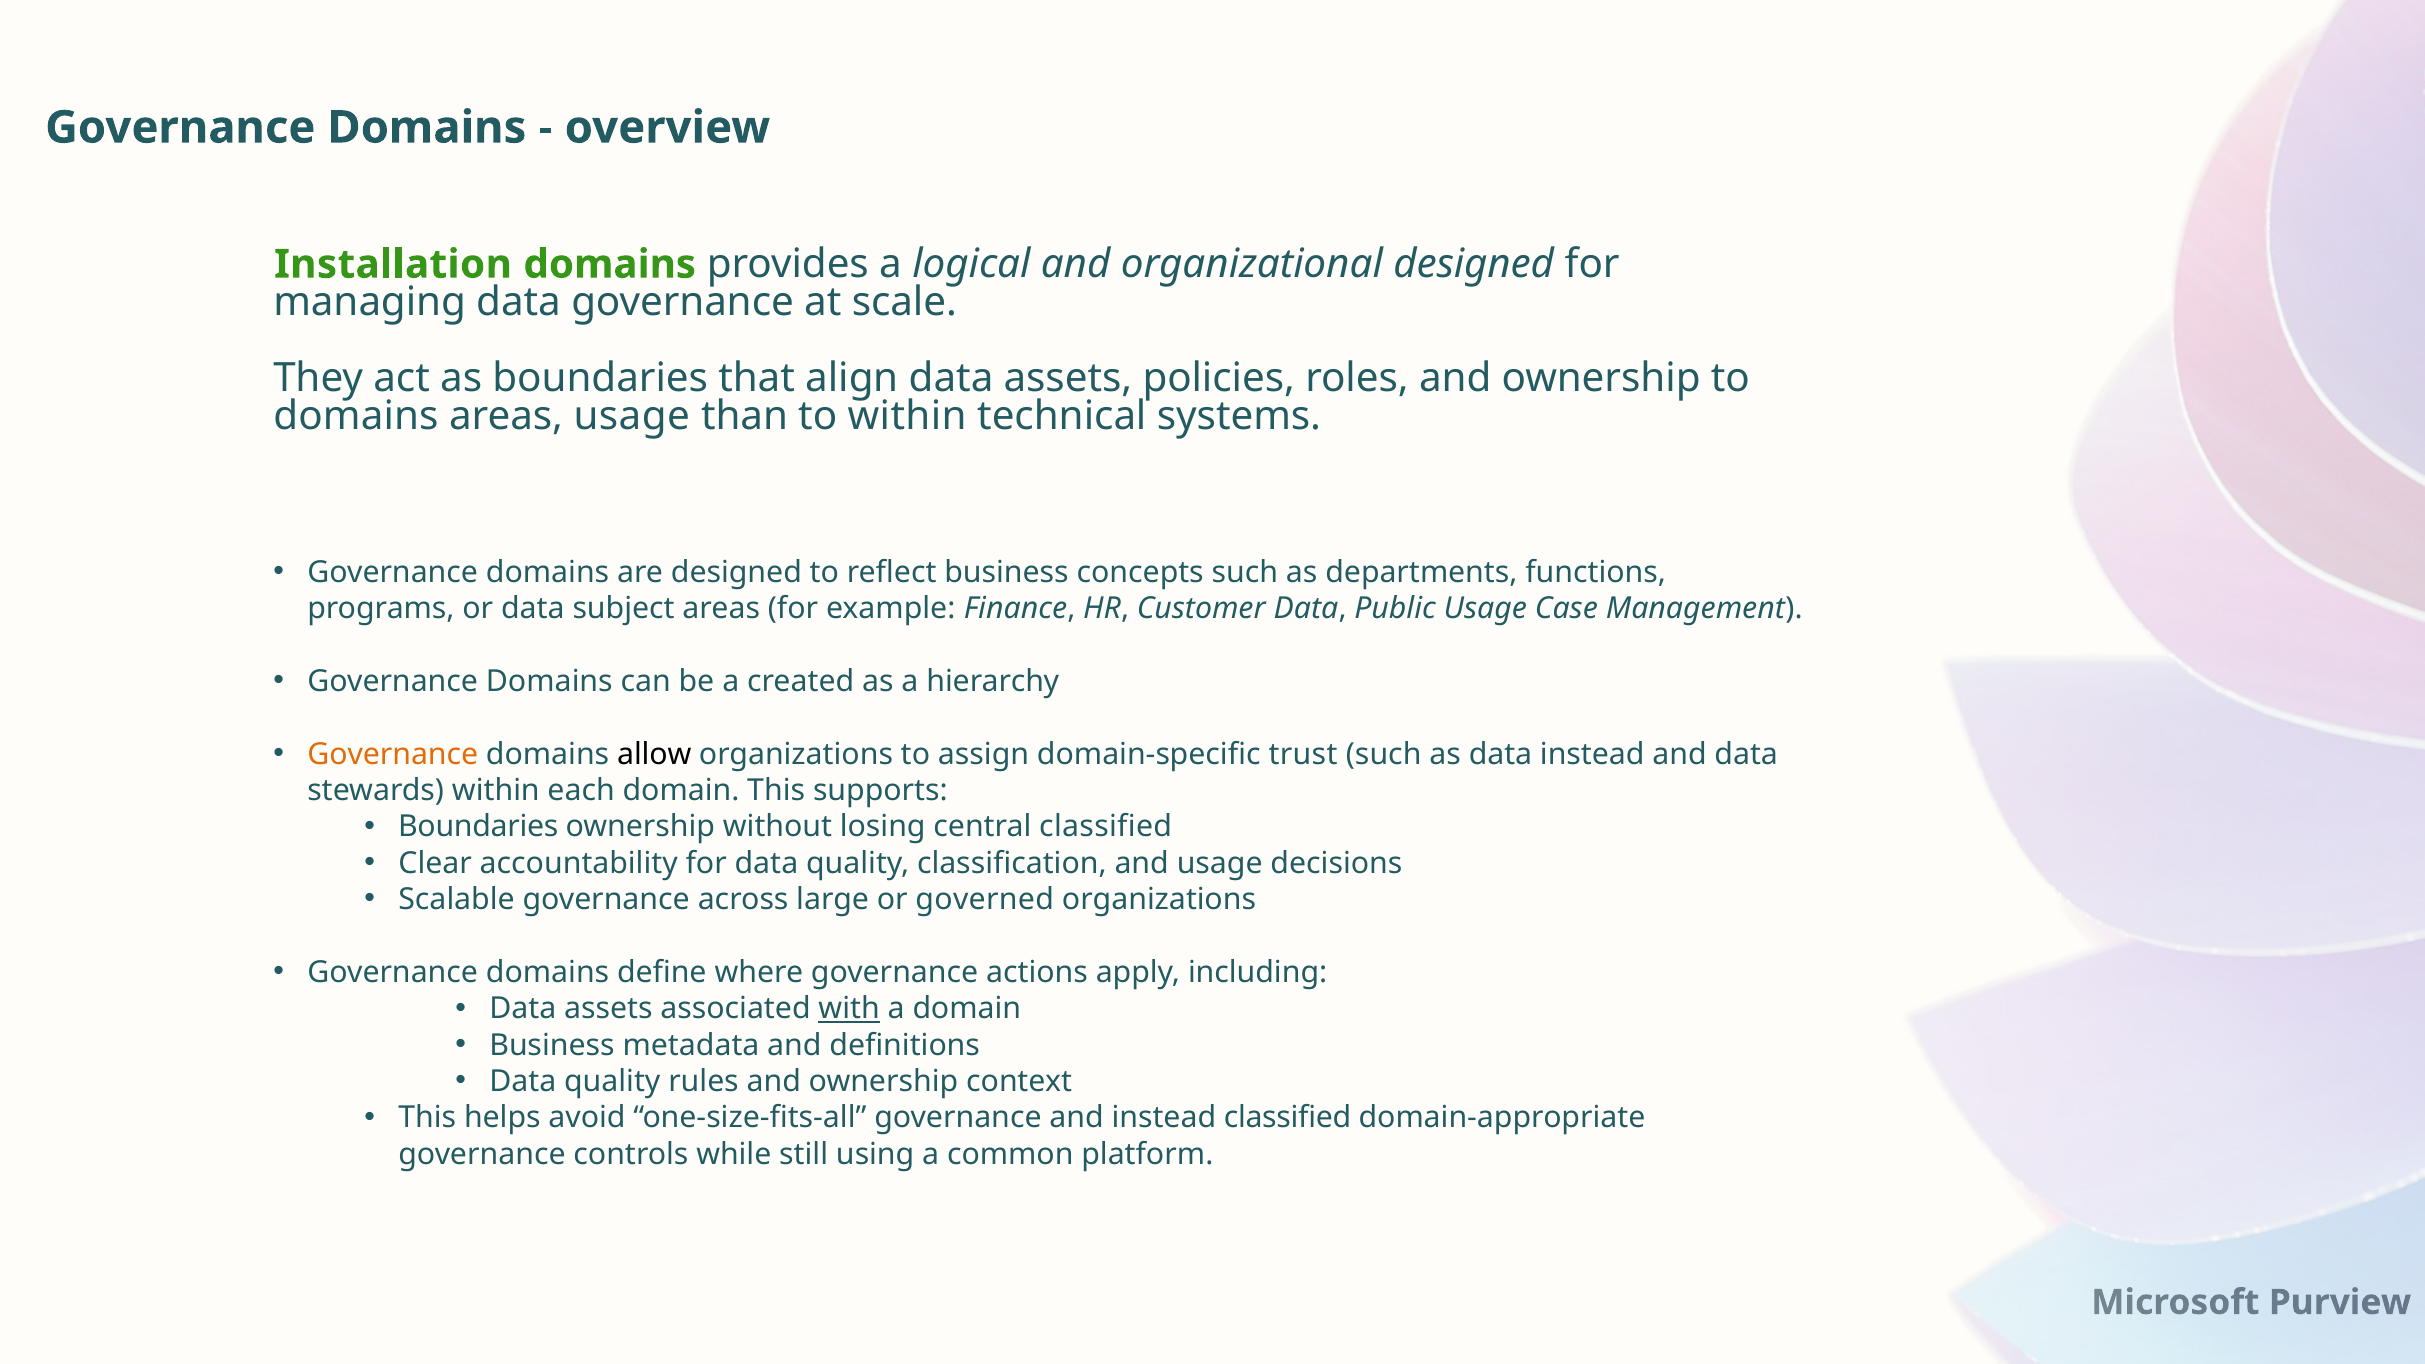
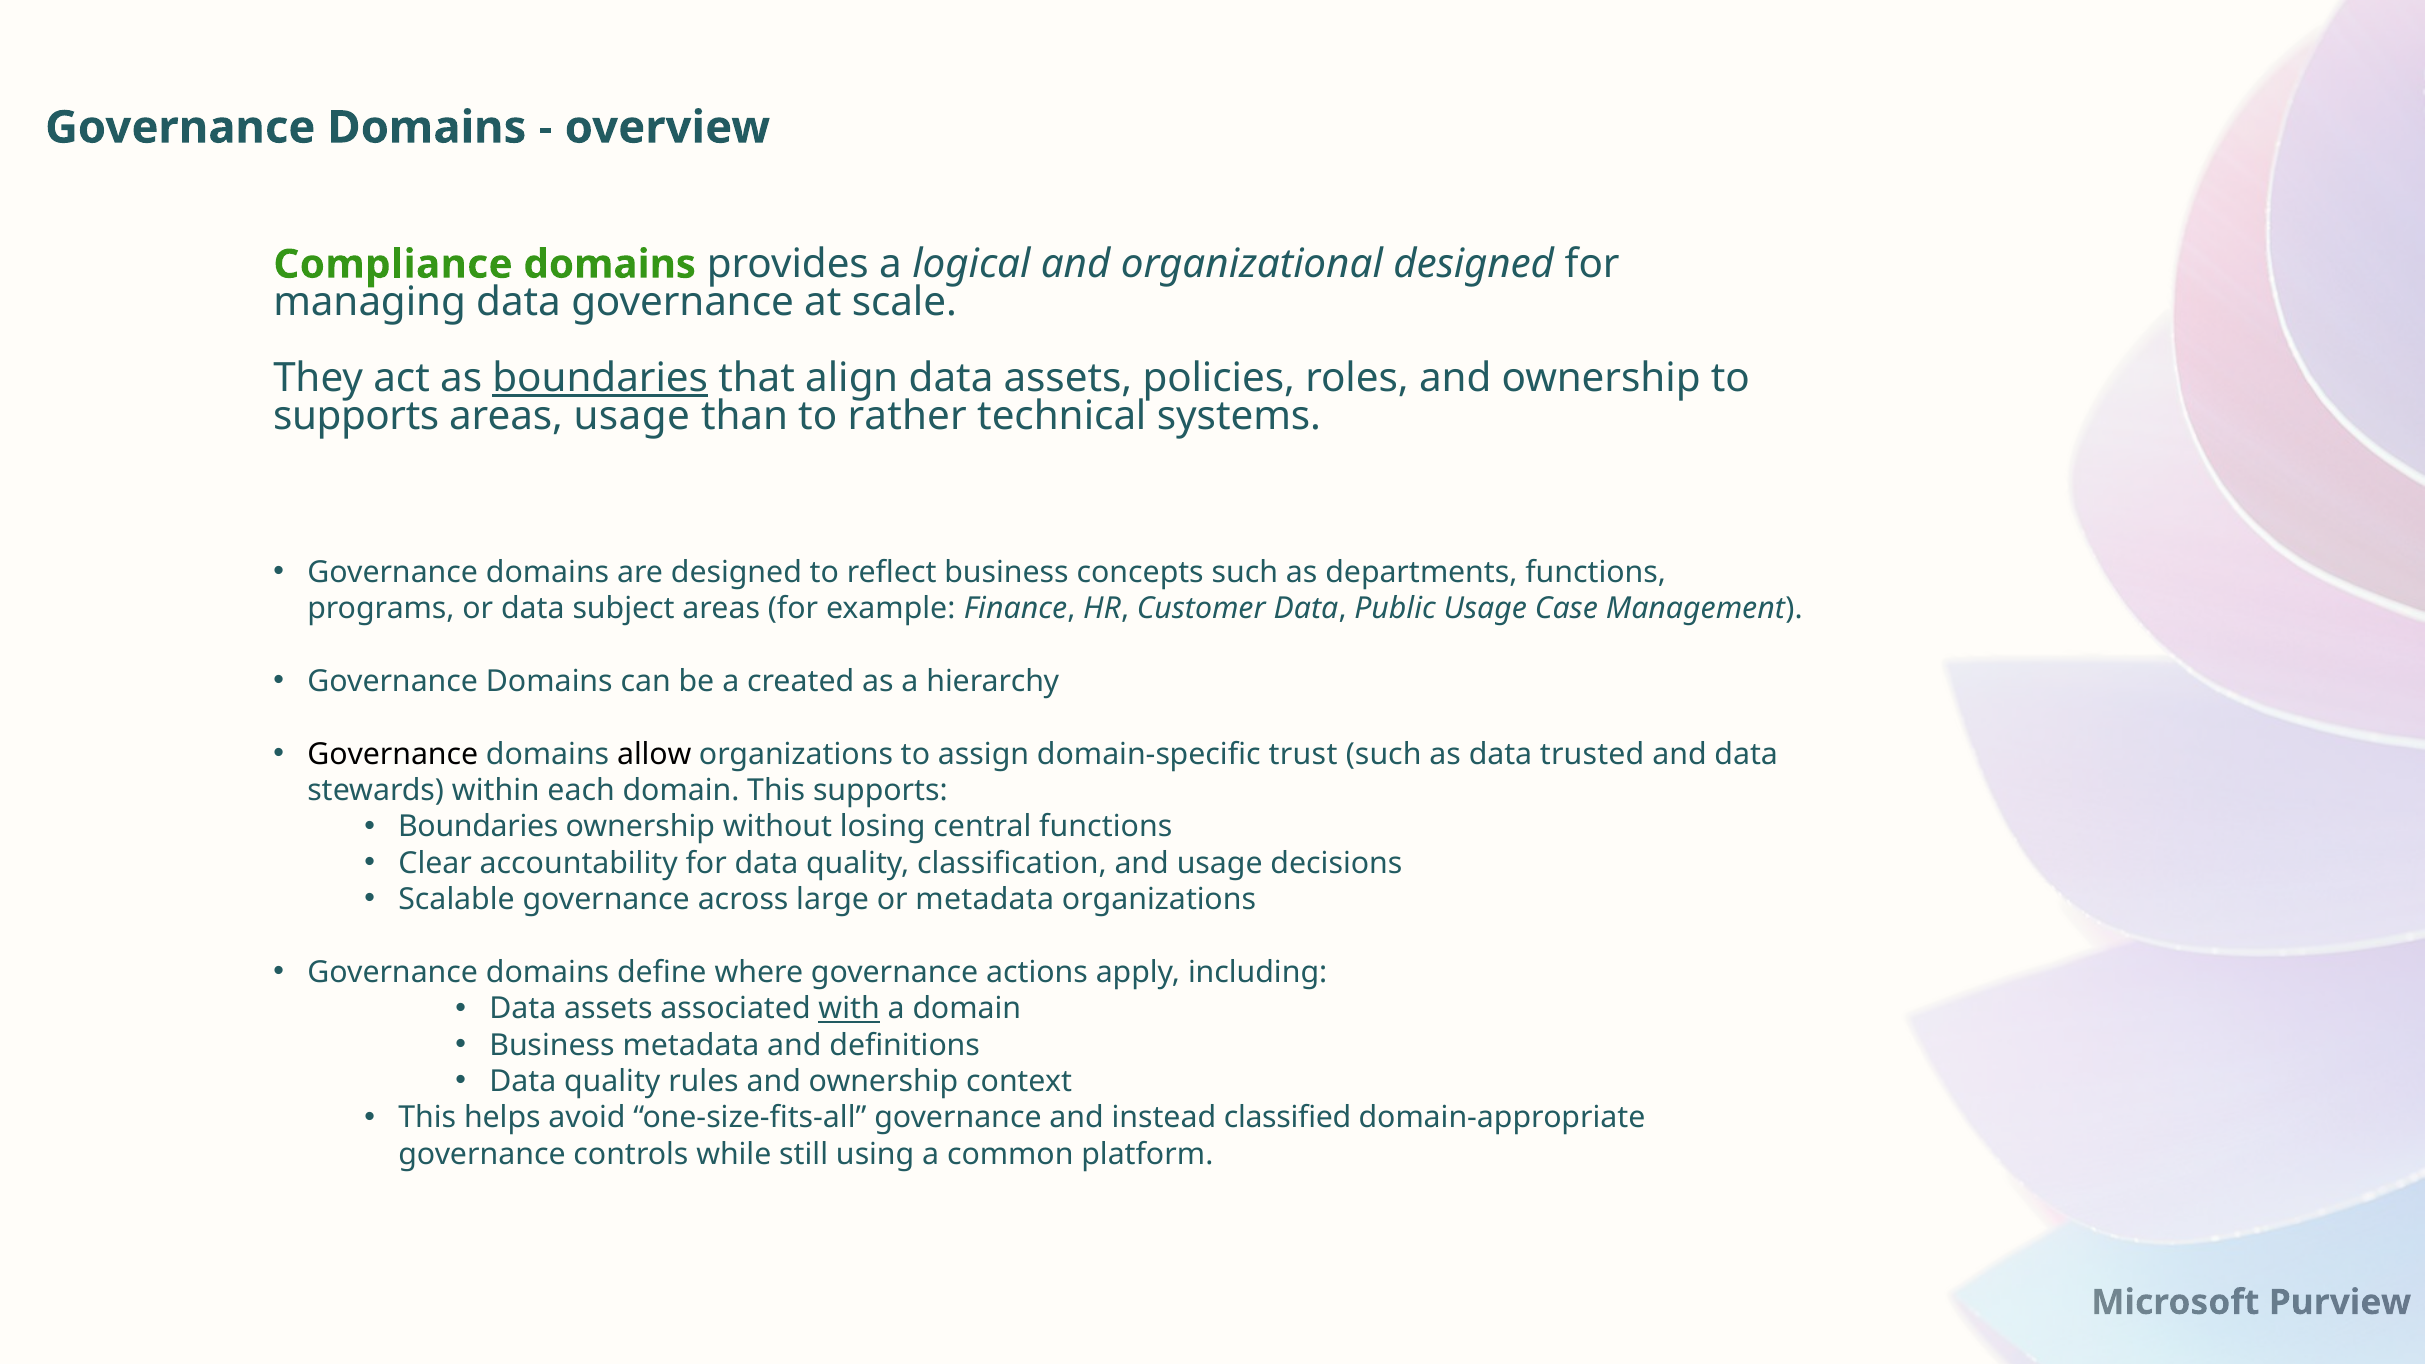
Installation: Installation -> Compliance
boundaries at (600, 378) underline: none -> present
domains at (356, 416): domains -> supports
to within: within -> rather
Governance at (393, 754) colour: orange -> black
data instead: instead -> trusted
central classified: classified -> functions
or governed: governed -> metadata
